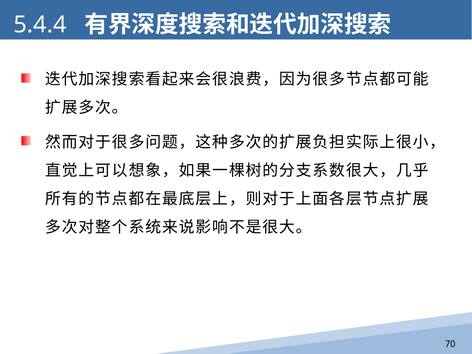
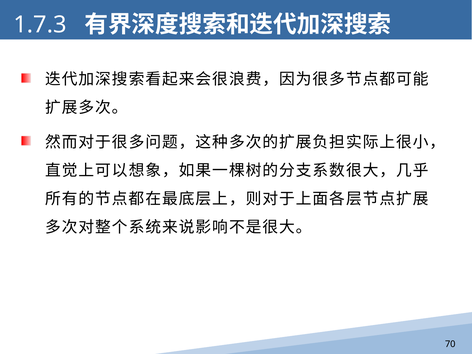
5.4.4: 5.4.4 -> 1.7.3
